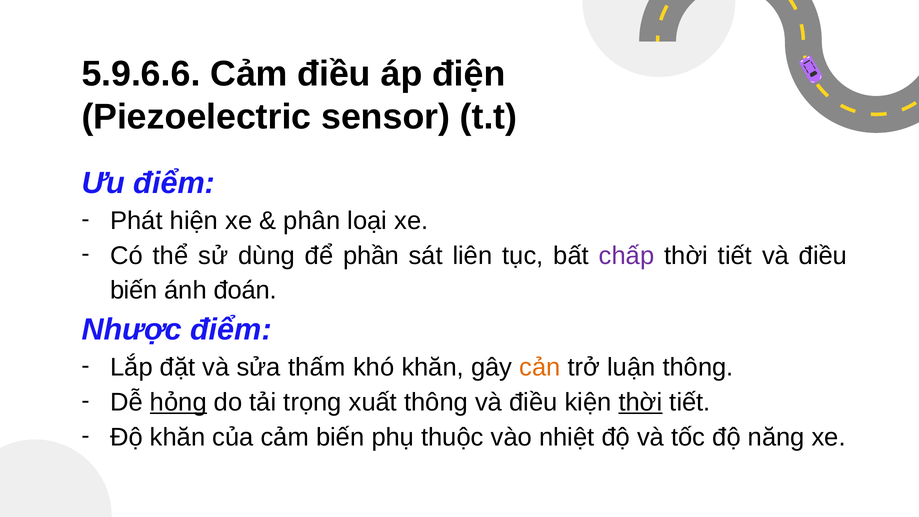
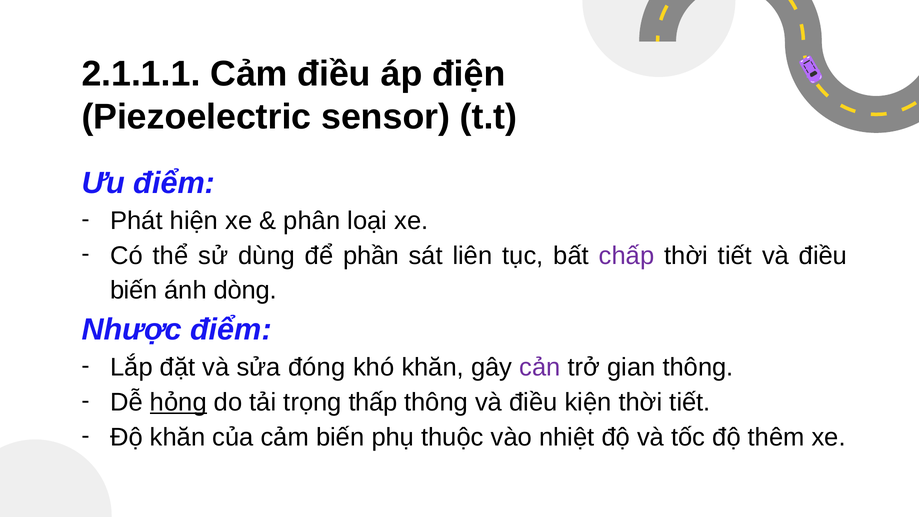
5.9.6.6: 5.9.6.6 -> 2.1.1.1
đoán: đoán -> dòng
thấm: thấm -> đóng
cản colour: orange -> purple
luận: luận -> gian
xuất: xuất -> thấp
thời at (640, 402) underline: present -> none
năng: năng -> thêm
